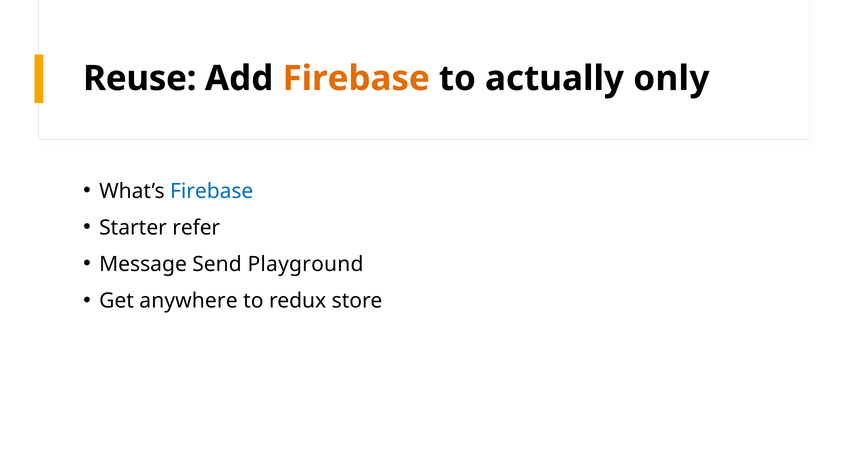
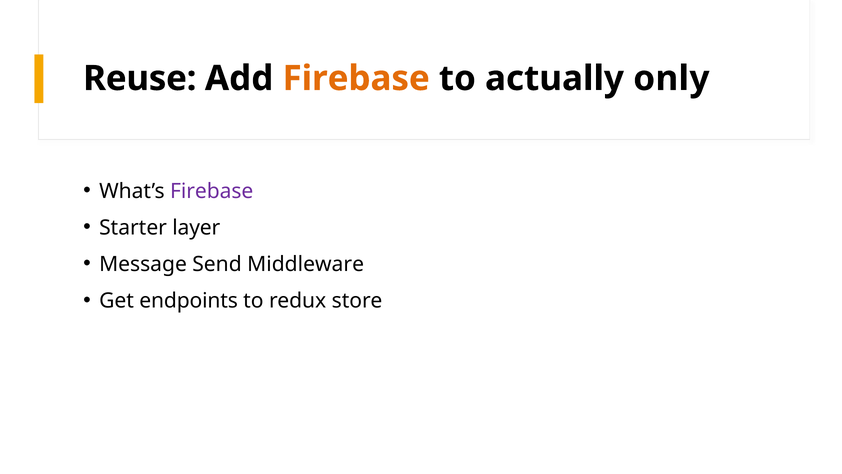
Firebase at (212, 191) colour: blue -> purple
refer: refer -> layer
Playground: Playground -> Middleware
anywhere: anywhere -> endpoints
